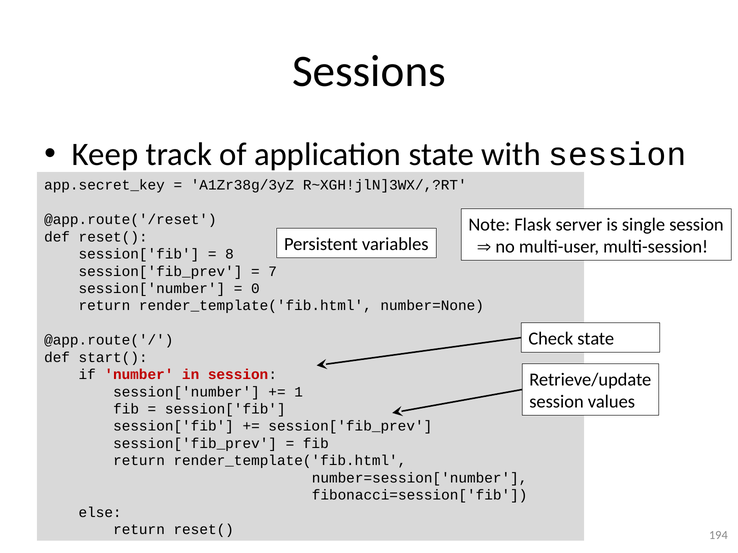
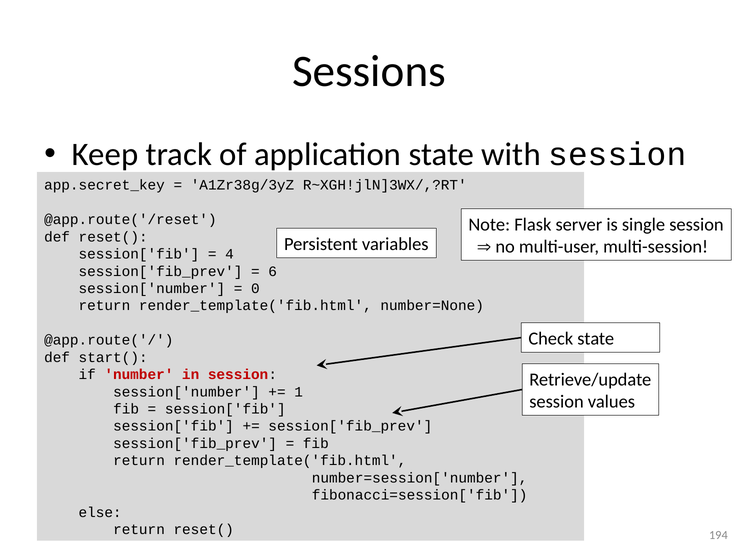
8: 8 -> 4
7: 7 -> 6
